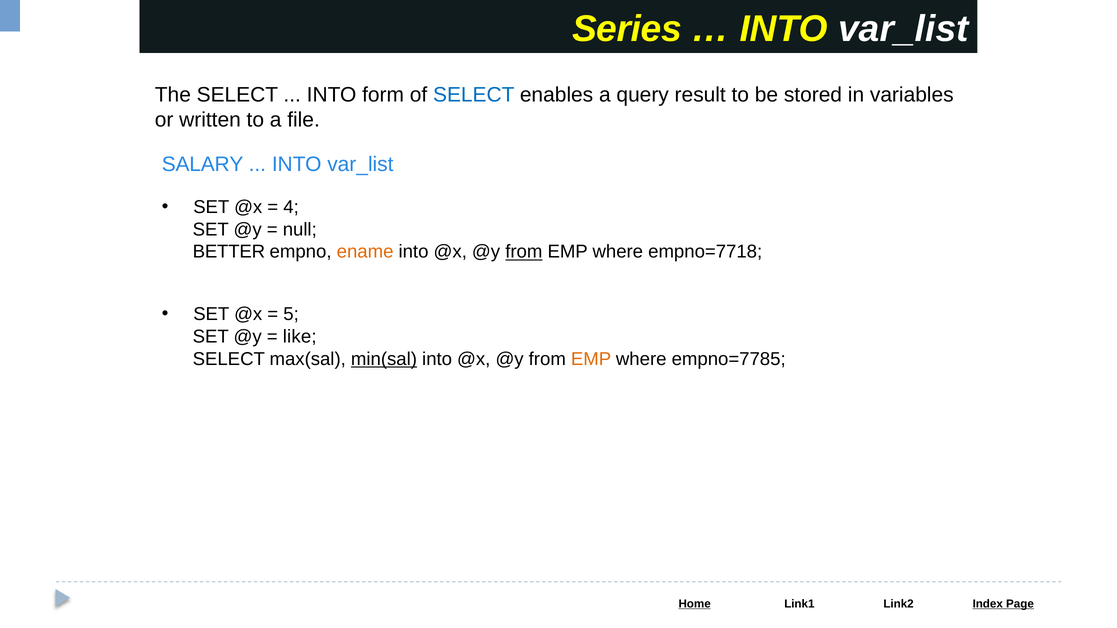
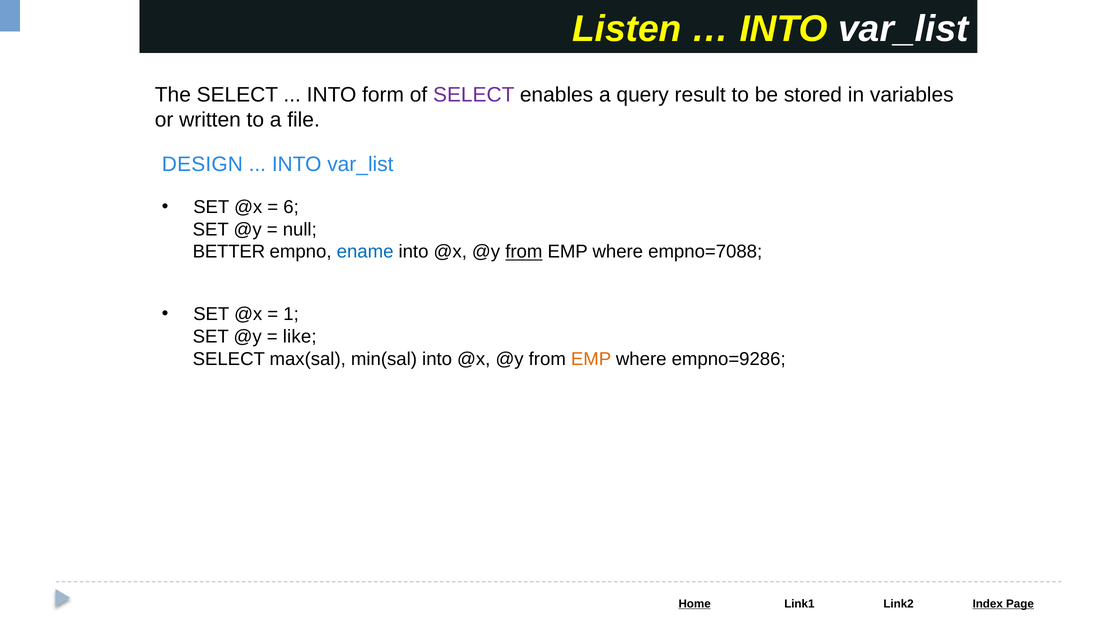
Series: Series -> Listen
SELECT at (474, 95) colour: blue -> purple
SALARY: SALARY -> DESIGN
4: 4 -> 6
ename colour: orange -> blue
empno=7718: empno=7718 -> empno=7088
5: 5 -> 1
min(sal underline: present -> none
empno=7785: empno=7785 -> empno=9286
